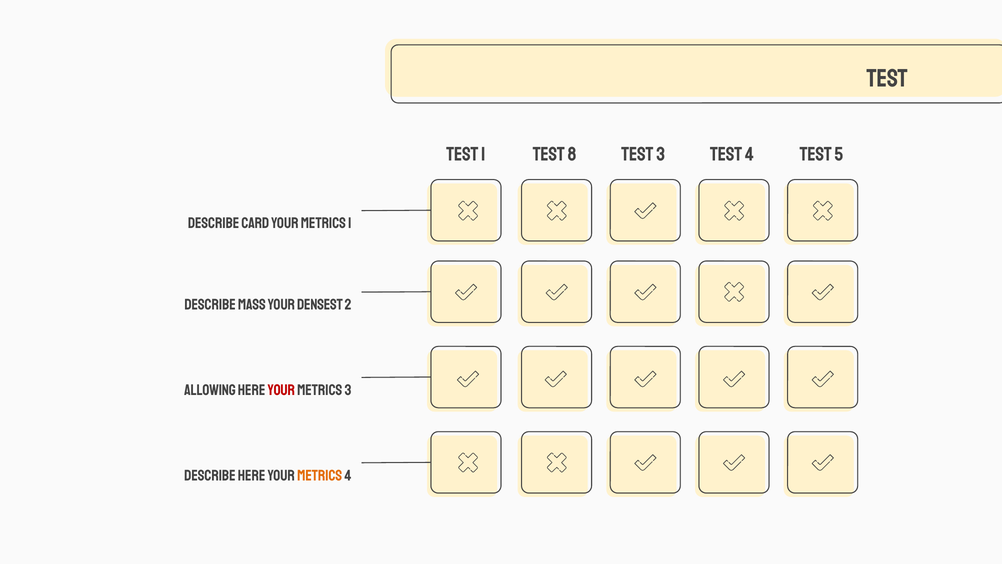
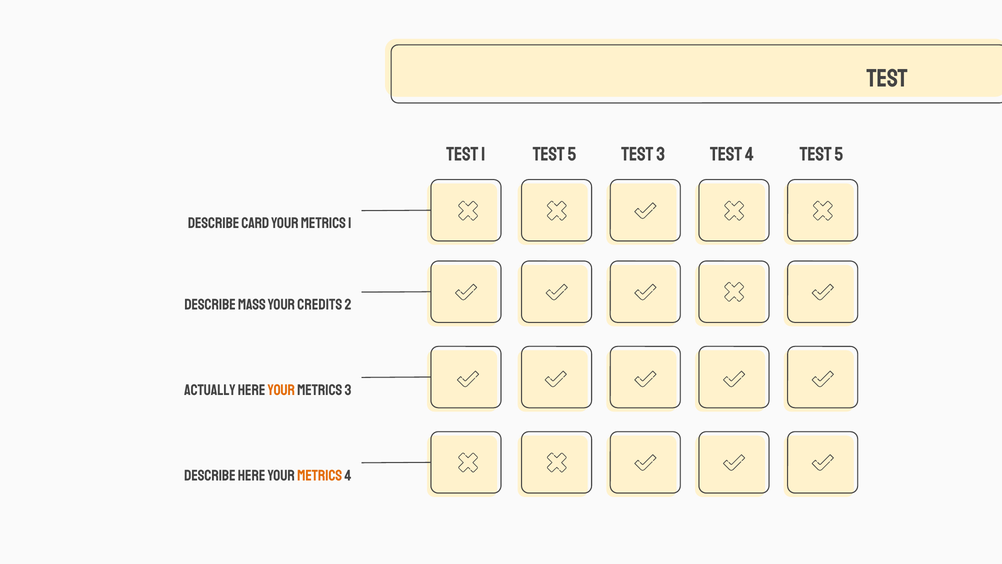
1 TEST 8: 8 -> 5
densest: densest -> credits
Allowing: Allowing -> Actually
your at (281, 390) colour: red -> orange
